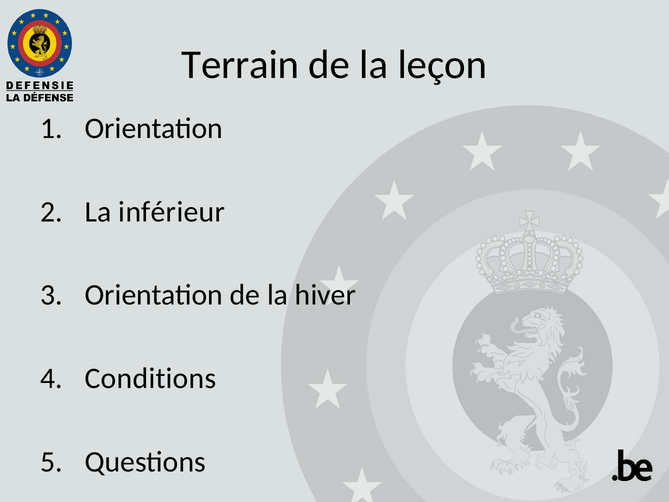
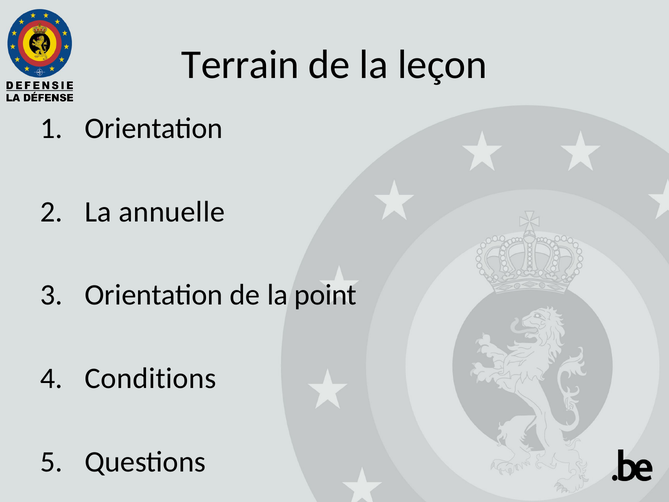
inférieur: inférieur -> annuelle
hiver: hiver -> point
